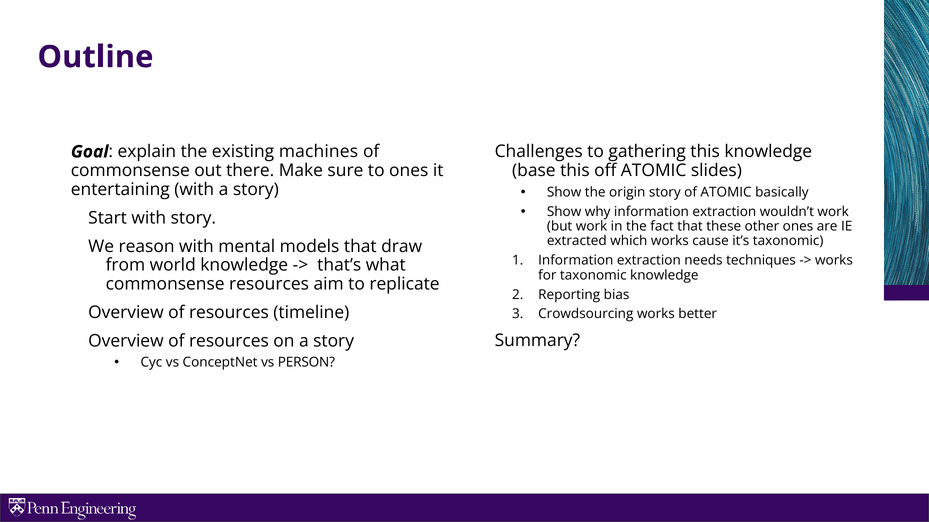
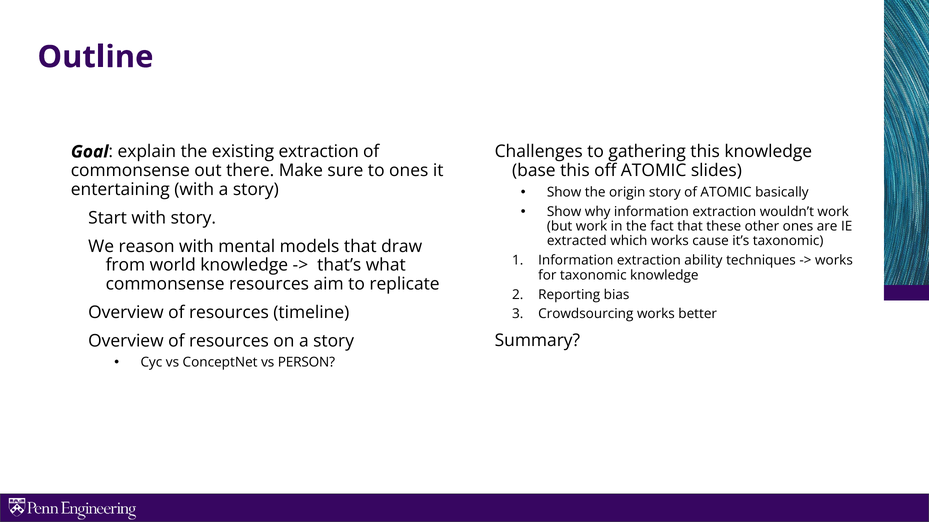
existing machines: machines -> extraction
needs: needs -> ability
